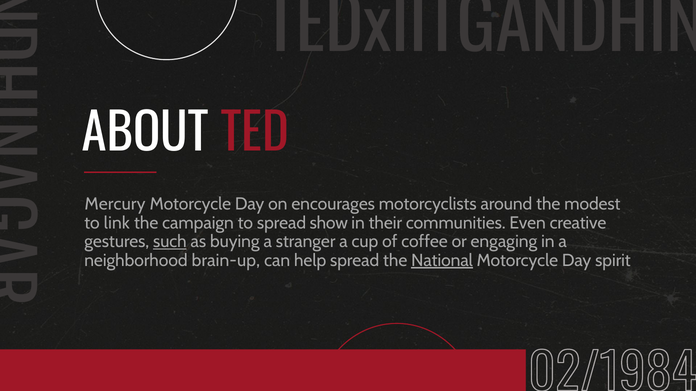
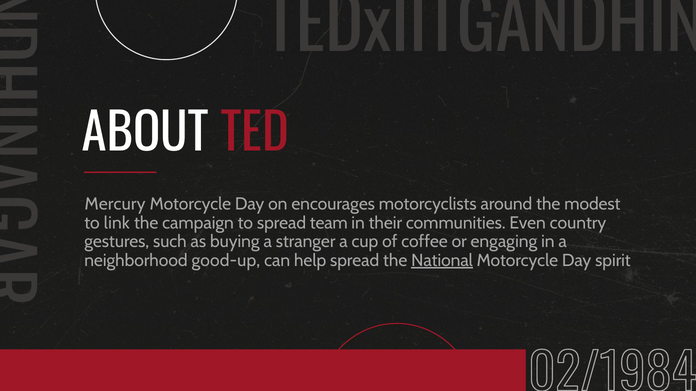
show: show -> team
creative: creative -> country
such underline: present -> none
brain-up: brain-up -> good-up
